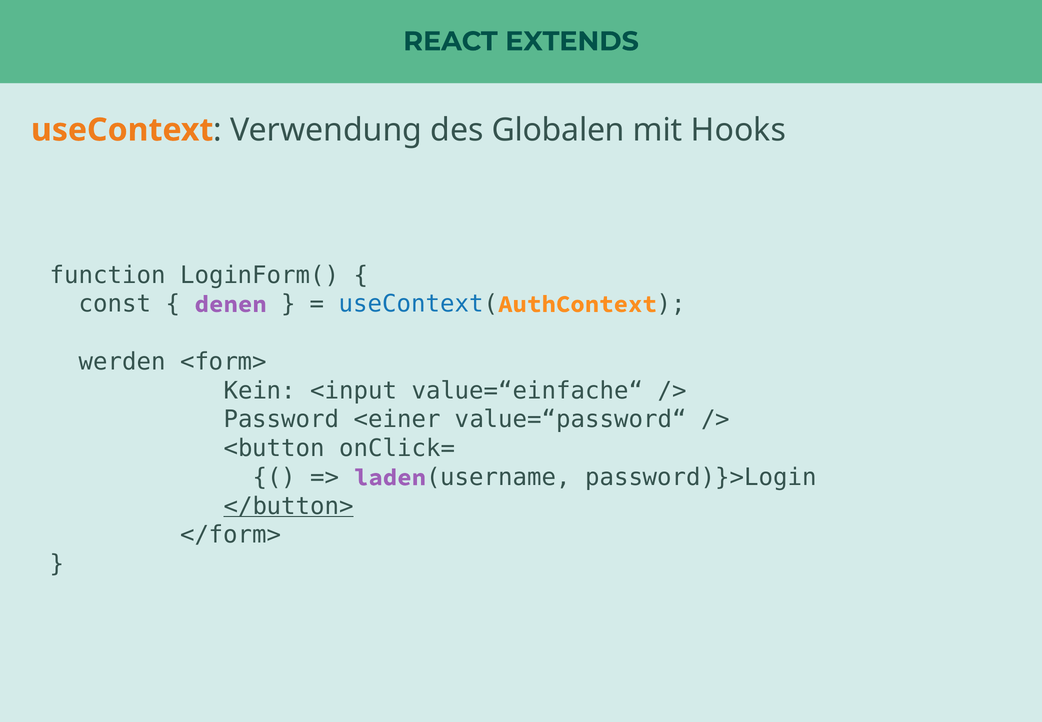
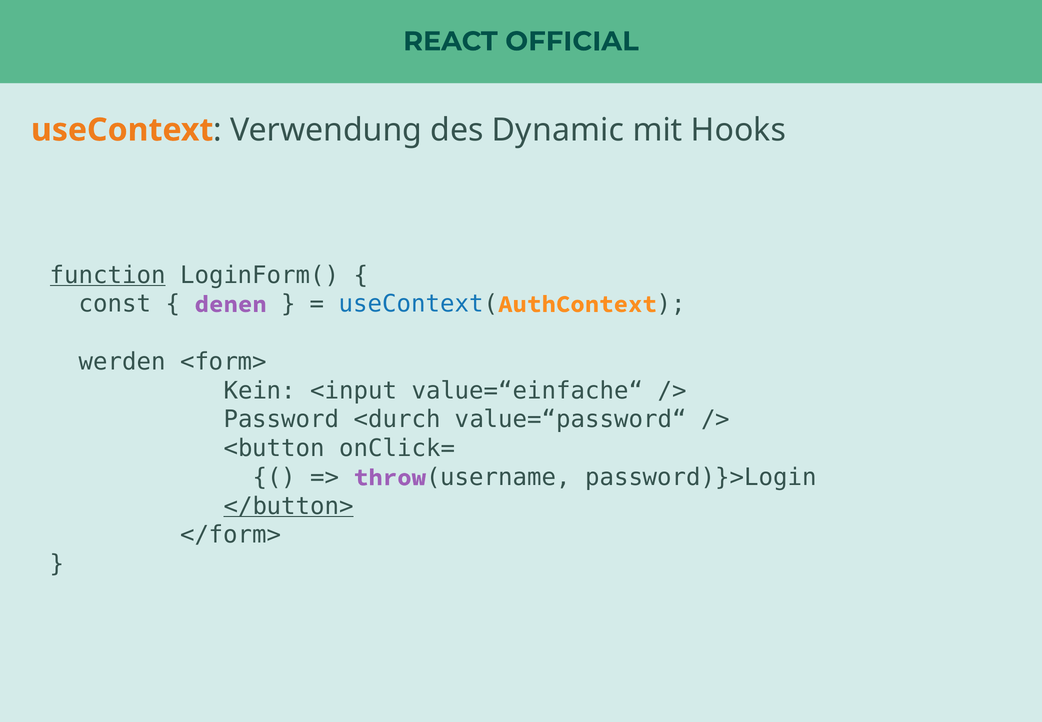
EXTENDS: EXTENDS -> OFFICIAL
Globalen: Globalen -> Dynamic
function underline: none -> present
<einer: <einer -> <durch
laden: laden -> throw
